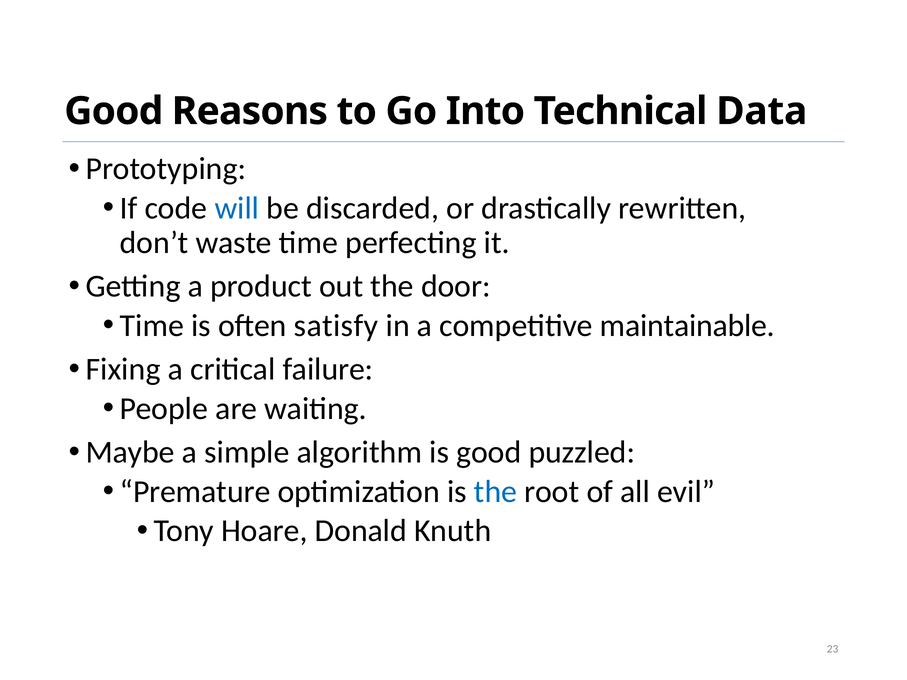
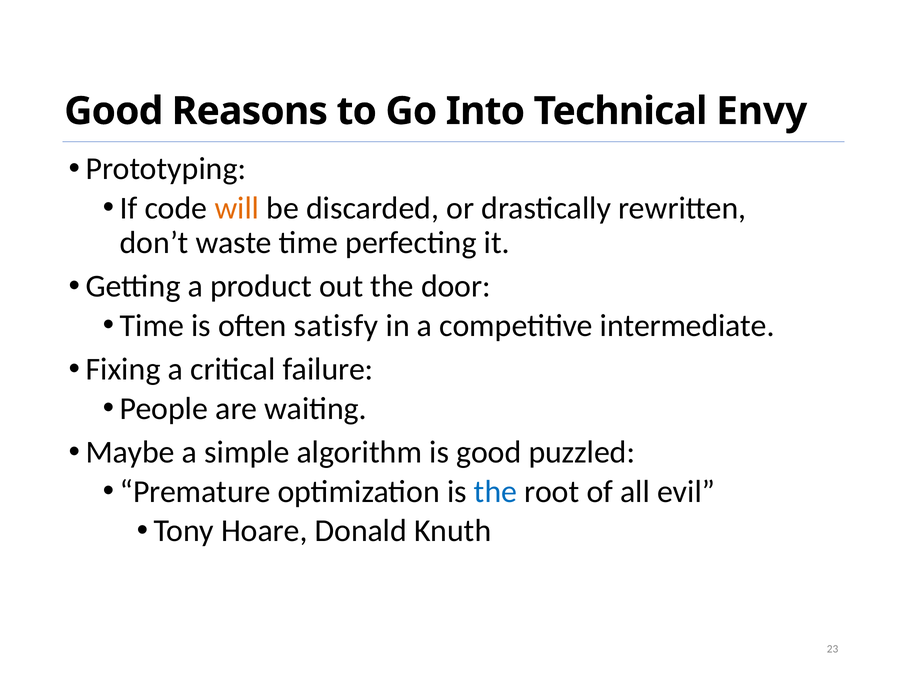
Data: Data -> Envy
will colour: blue -> orange
maintainable: maintainable -> intermediate
